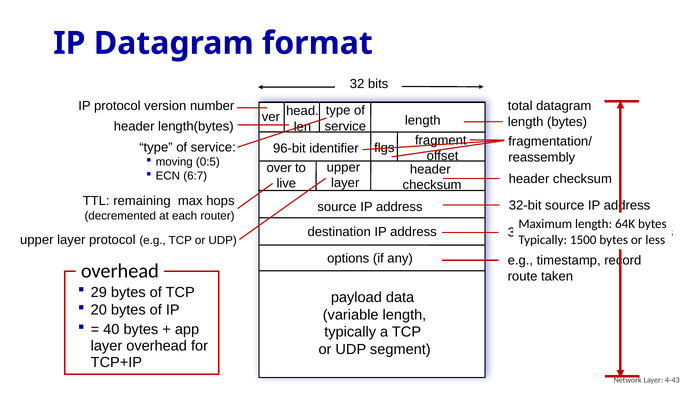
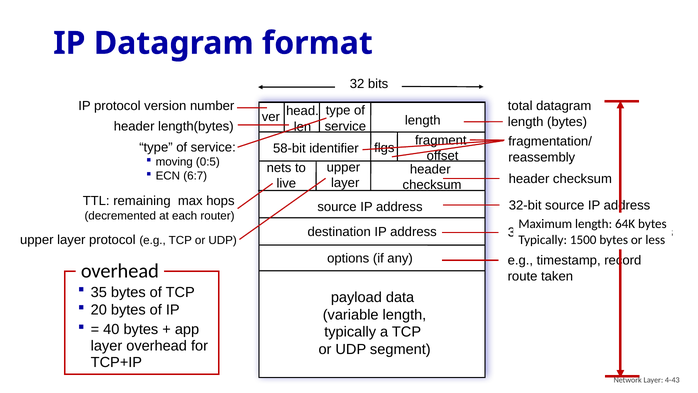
96-bit: 96-bit -> 58-bit
over: over -> nets
29: 29 -> 35
